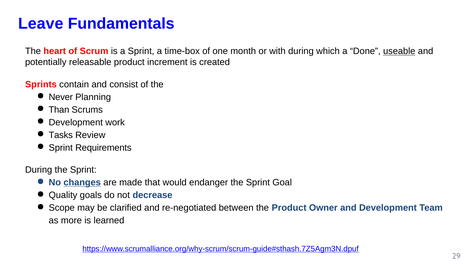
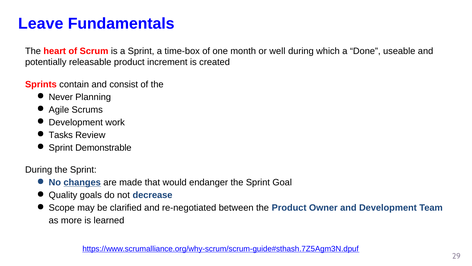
with: with -> well
useable underline: present -> none
Than: Than -> Agile
Requirements: Requirements -> Demonstrable
